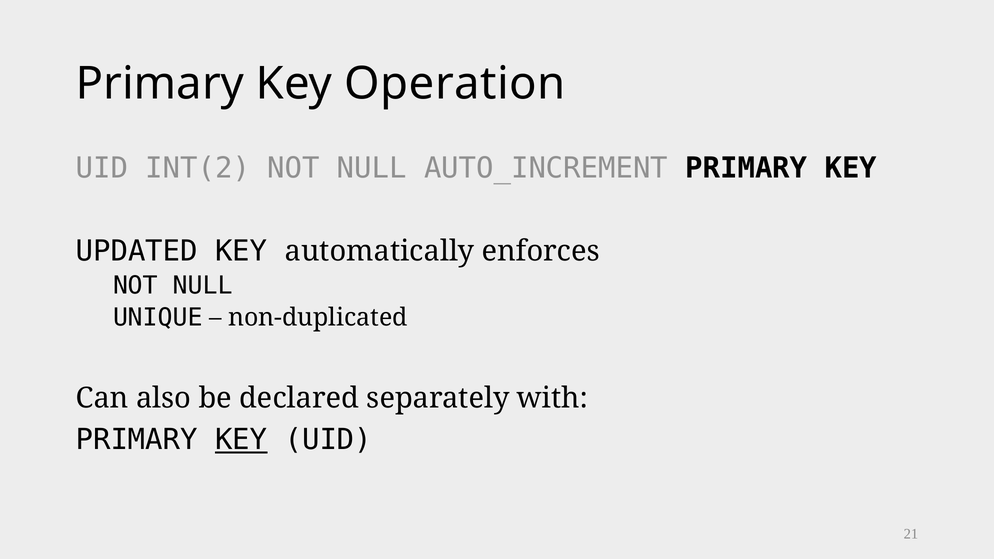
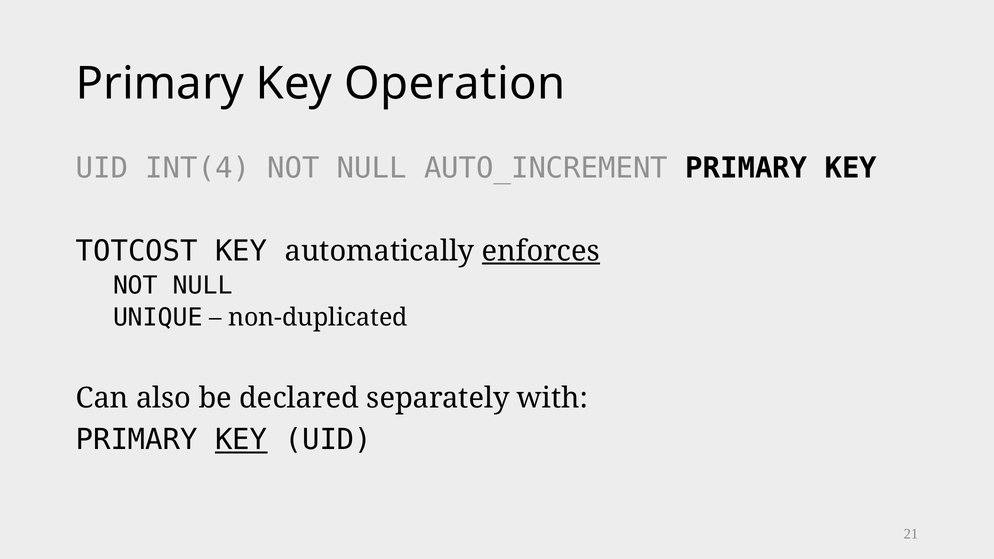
INT(2: INT(2 -> INT(4
UPDATED: UPDATED -> TOTCOST
enforces underline: none -> present
